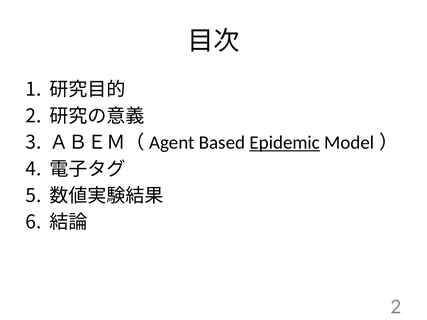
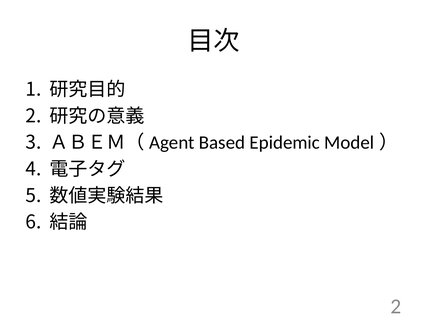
Epidemic underline: present -> none
